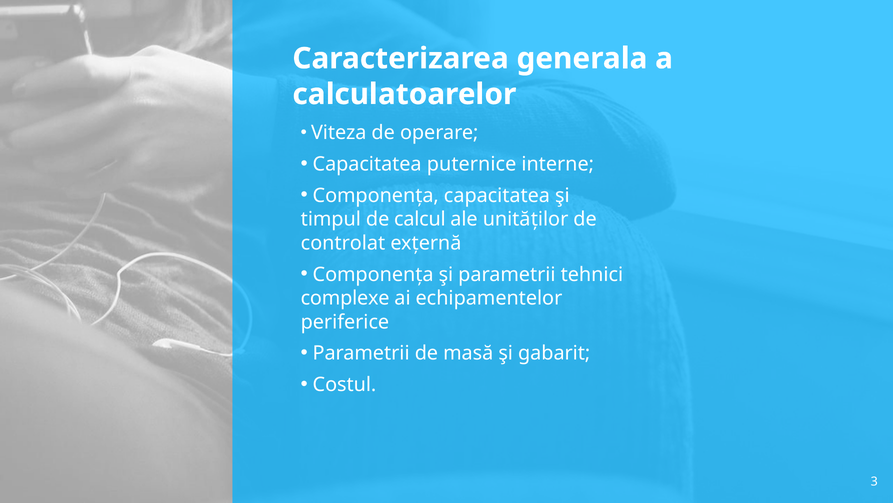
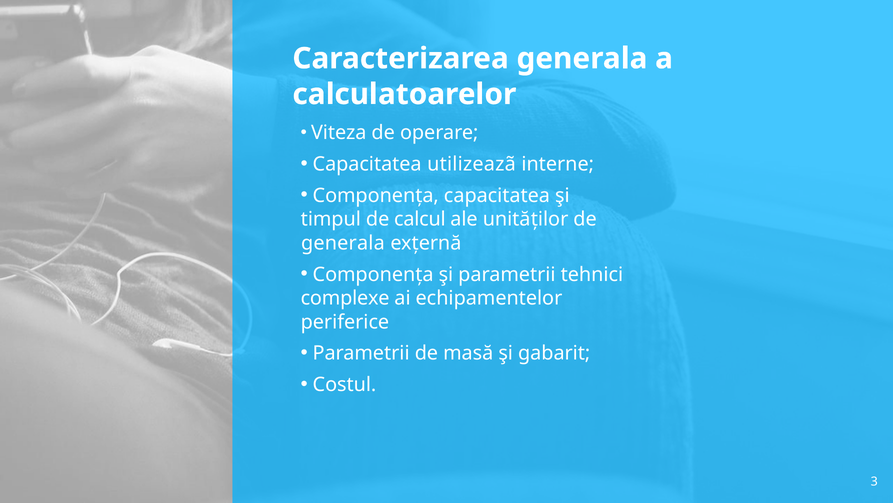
puternice: puternice -> utilizeazã
controlat at (343, 243): controlat -> generala
